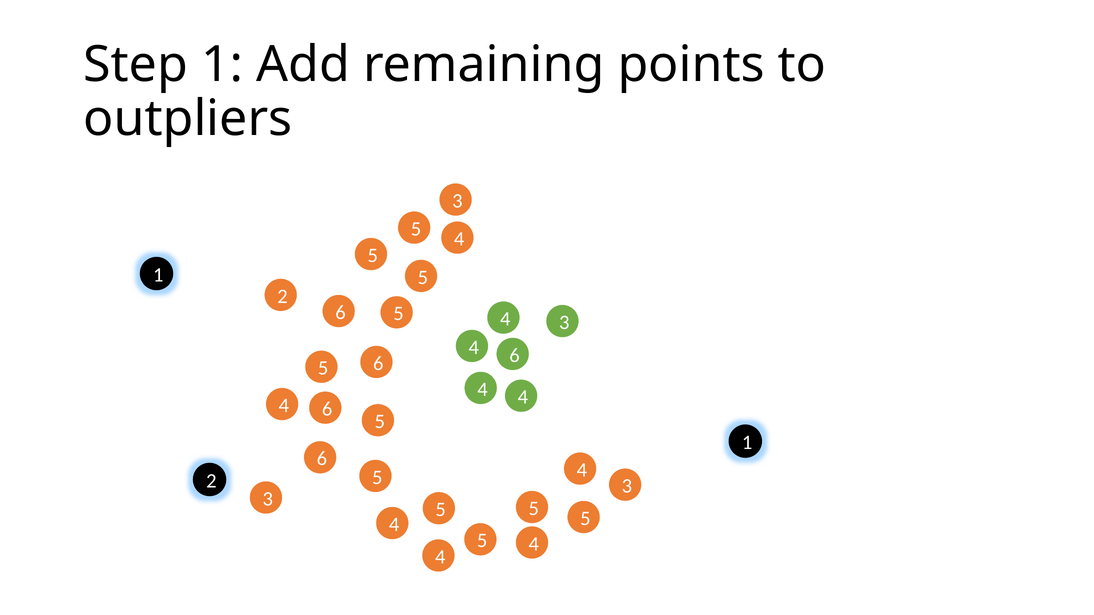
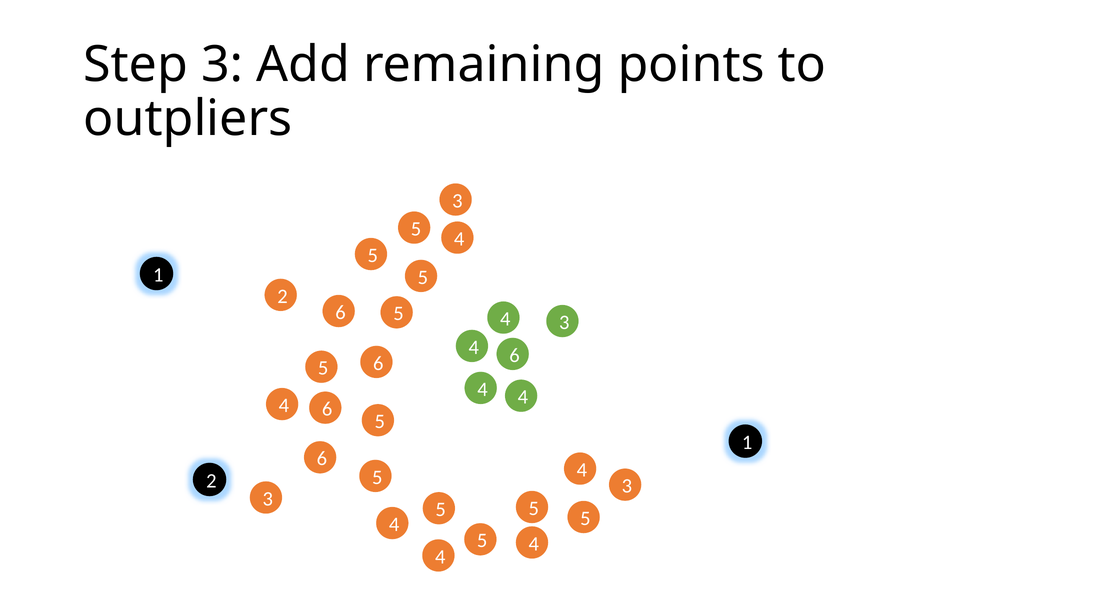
Step 1: 1 -> 3
